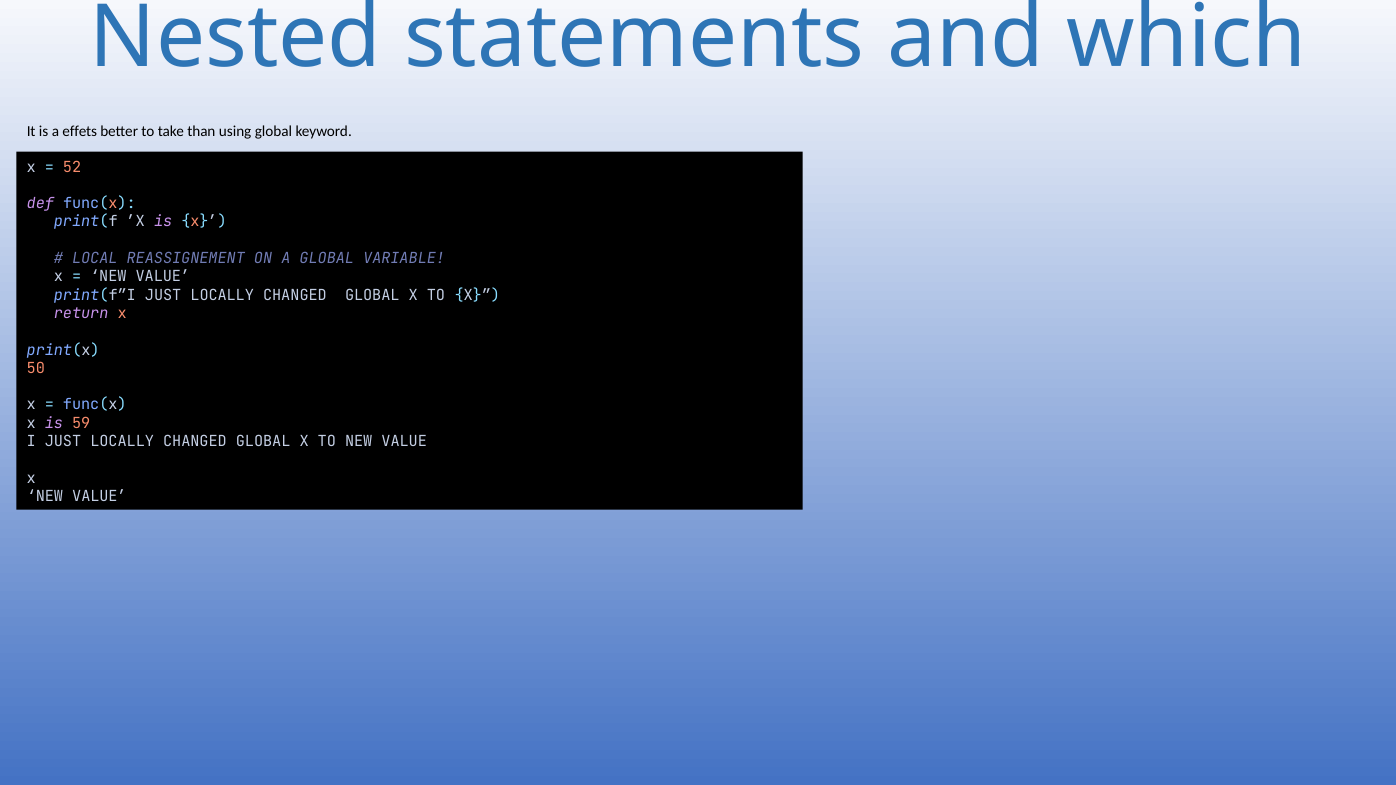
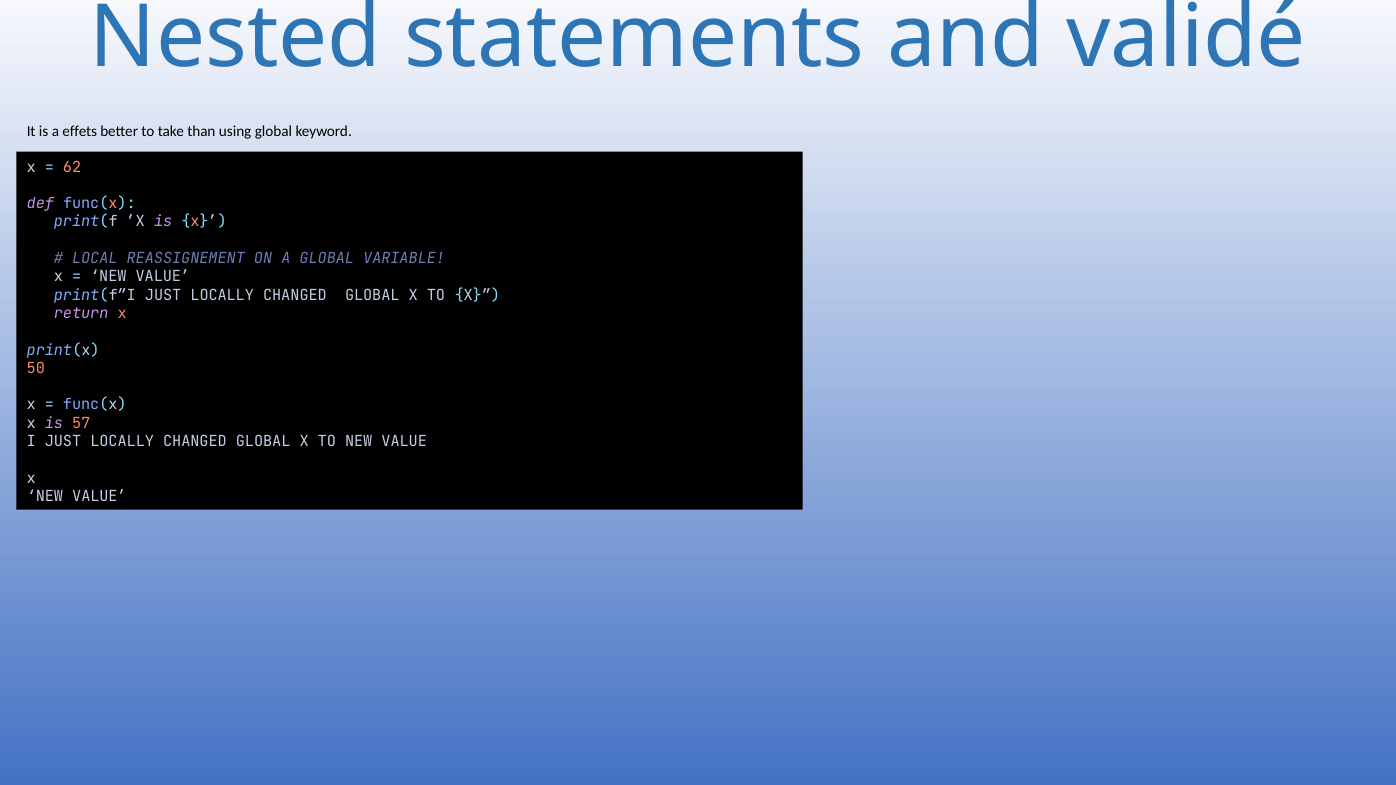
which: which -> validé
52: 52 -> 62
59: 59 -> 57
